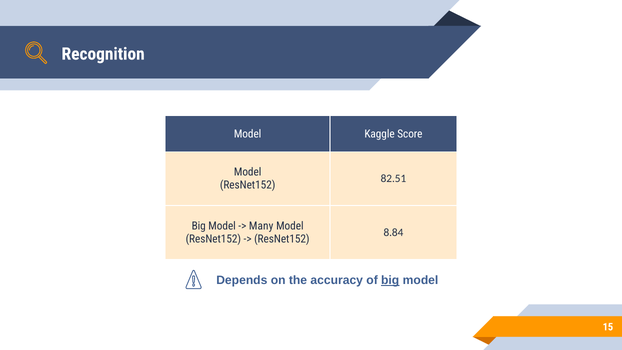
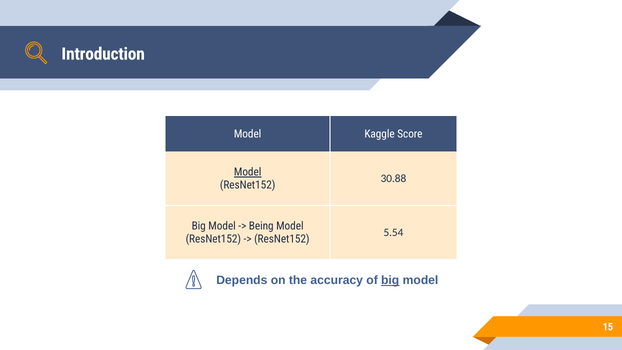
Recognition: Recognition -> Introduction
Model at (248, 172) underline: none -> present
82.51: 82.51 -> 30.88
Many: Many -> Being
8.84: 8.84 -> 5.54
